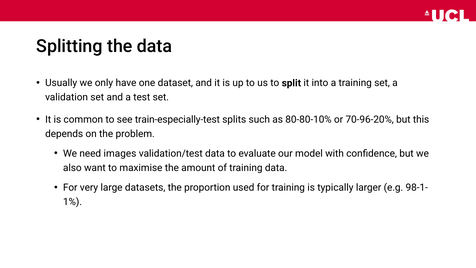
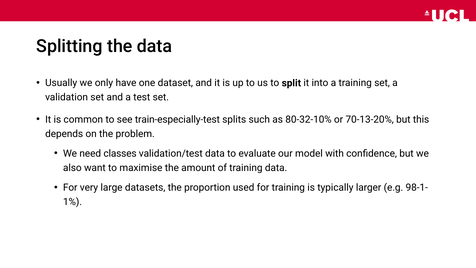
80-80-10%: 80-80-10% -> 80-32-10%
70-96-20%: 70-96-20% -> 70-13-20%
images: images -> classes
